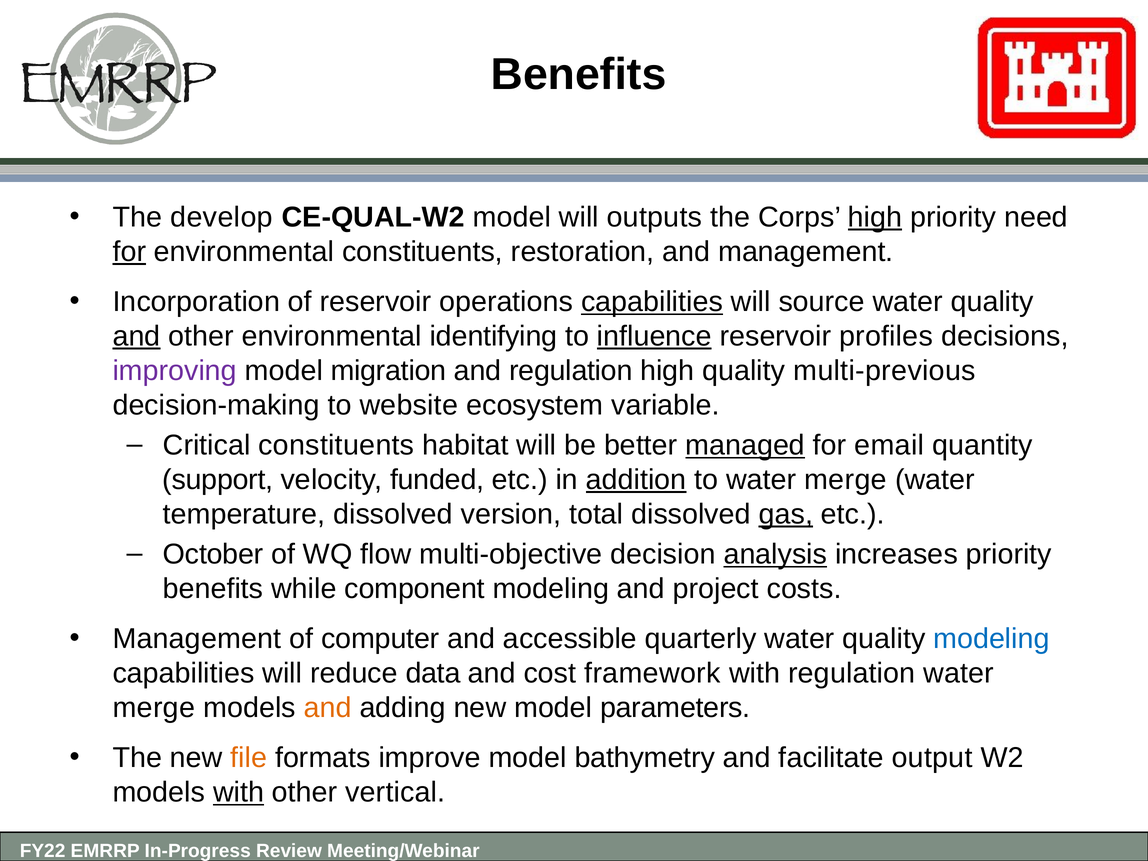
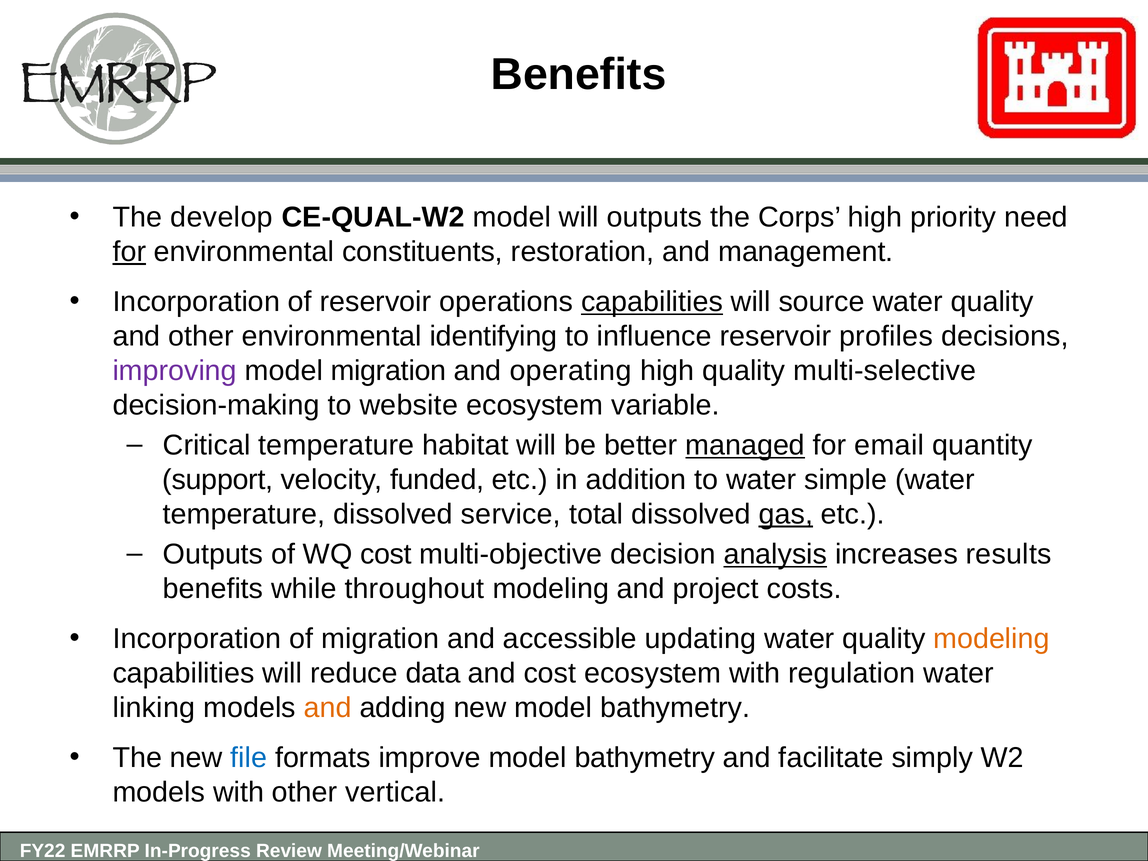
high at (875, 217) underline: present -> none
and at (137, 336) underline: present -> none
influence underline: present -> none
and regulation: regulation -> operating
multi-previous: multi-previous -> multi-selective
Critical constituents: constituents -> temperature
addition underline: present -> none
to water merge: merge -> simple
version: version -> service
October at (213, 554): October -> Outputs
WQ flow: flow -> cost
increases priority: priority -> results
component: component -> throughout
Management at (197, 639): Management -> Incorporation
of computer: computer -> migration
quarterly: quarterly -> updating
modeling at (991, 639) colour: blue -> orange
cost framework: framework -> ecosystem
merge at (154, 708): merge -> linking
new model parameters: parameters -> bathymetry
file colour: orange -> blue
output: output -> simply
with at (238, 792) underline: present -> none
